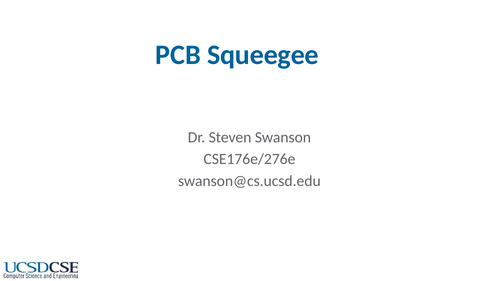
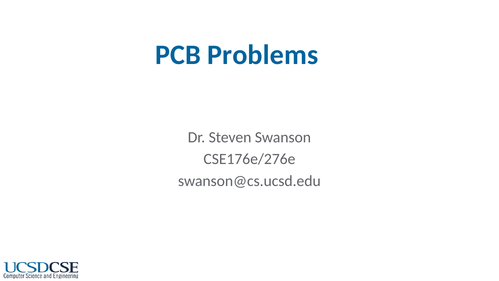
Squeegee: Squeegee -> Problems
